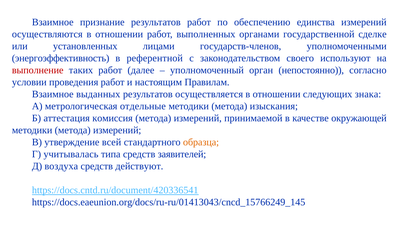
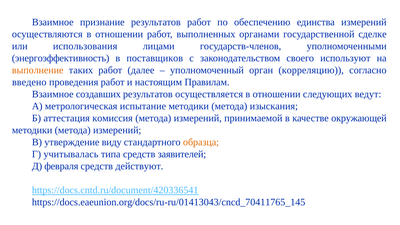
установленных: установленных -> использования
референтной: референтной -> поставщиков
выполнение colour: red -> orange
непостоянно: непостоянно -> корреляцию
условии: условии -> введено
выданных: выданных -> создавших
знака: знака -> ведут
отдельные: отдельные -> испытание
всей: всей -> виду
воздуха: воздуха -> февраля
https://docs.eaeunion.org/docs/ru-ru/01413043/cncd_15766249_145: https://docs.eaeunion.org/docs/ru-ru/01413043/cncd_15766249_145 -> https://docs.eaeunion.org/docs/ru-ru/01413043/cncd_70411765_145
